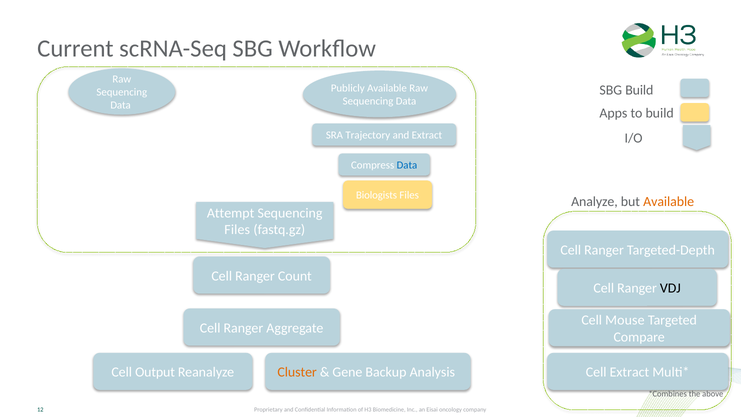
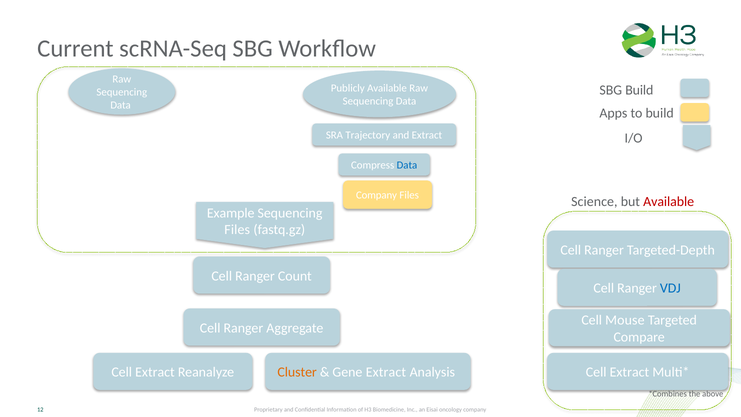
Biologists at (377, 195): Biologists -> Company
Analyze: Analyze -> Science
Available at (669, 201) colour: orange -> red
Attempt: Attempt -> Example
VDJ colour: black -> blue
Output at (155, 372): Output -> Extract
Gene Backup: Backup -> Extract
